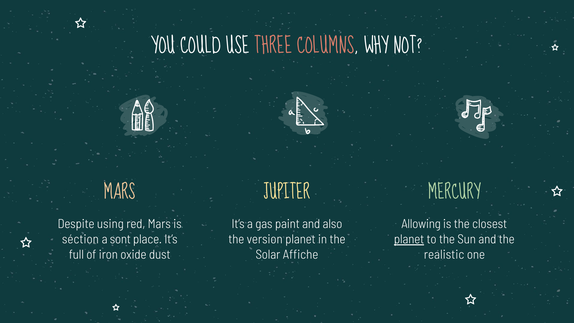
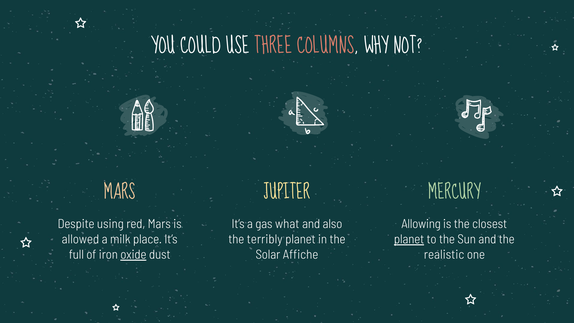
paint: paint -> what
séction: séction -> allowed
sont: sont -> milk
version: version -> terribly
oxide underline: none -> present
